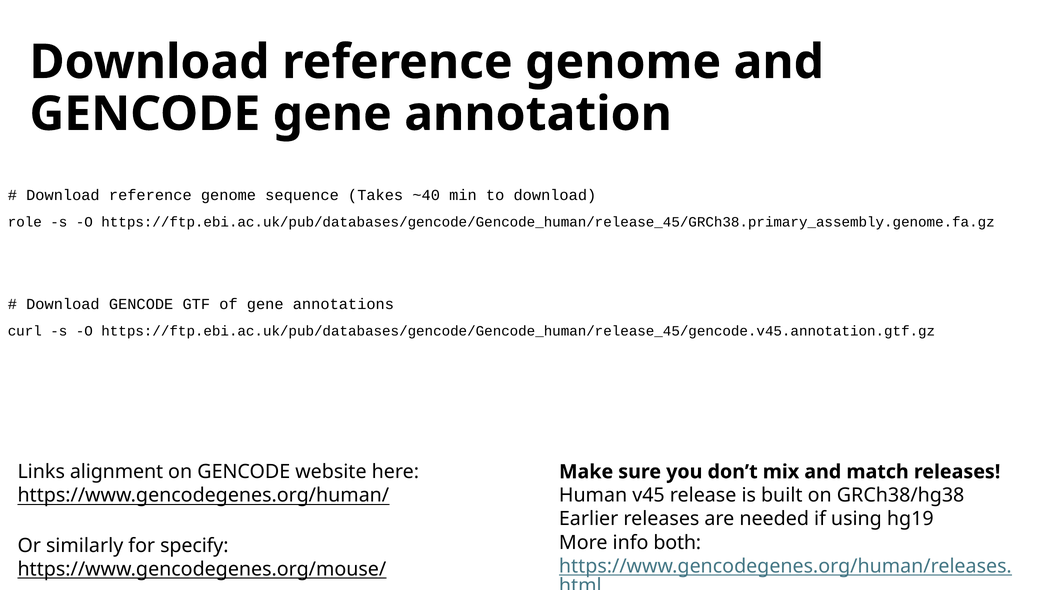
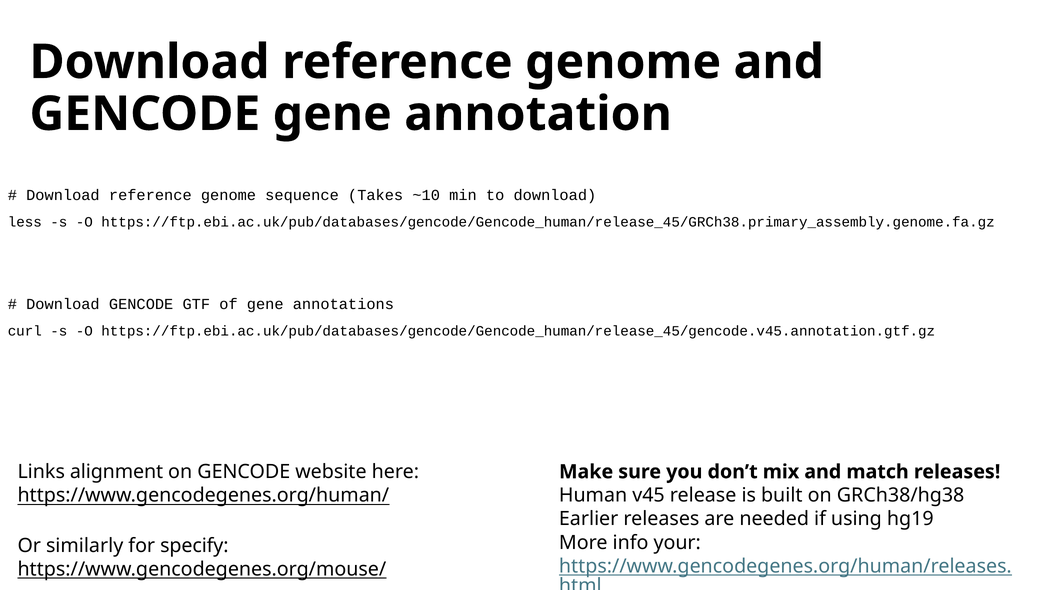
~40: ~40 -> ~10
role: role -> less
both: both -> your
